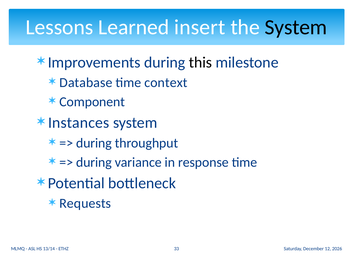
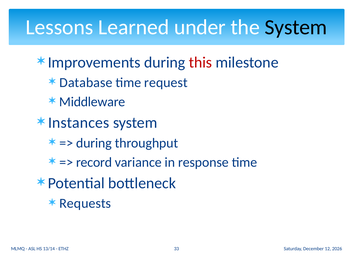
insert: insert -> under
this colour: black -> red
context: context -> request
Component: Component -> Middleware
during at (94, 162): during -> record
